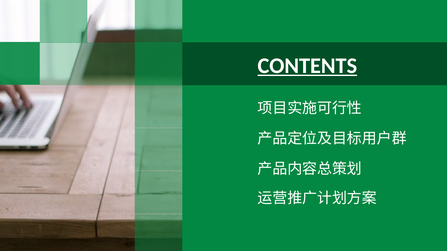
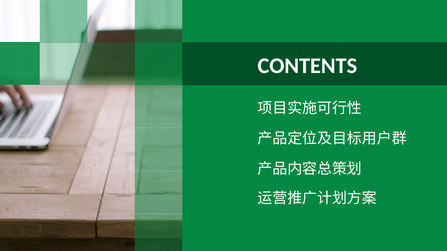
CONTENTS underline: present -> none
